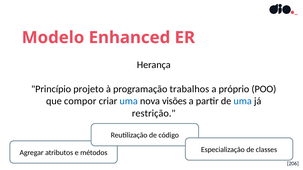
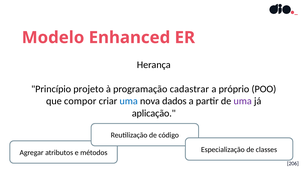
trabalhos: trabalhos -> cadastrar
visões: visões -> dados
uma at (243, 101) colour: blue -> purple
restrição: restrição -> aplicação
